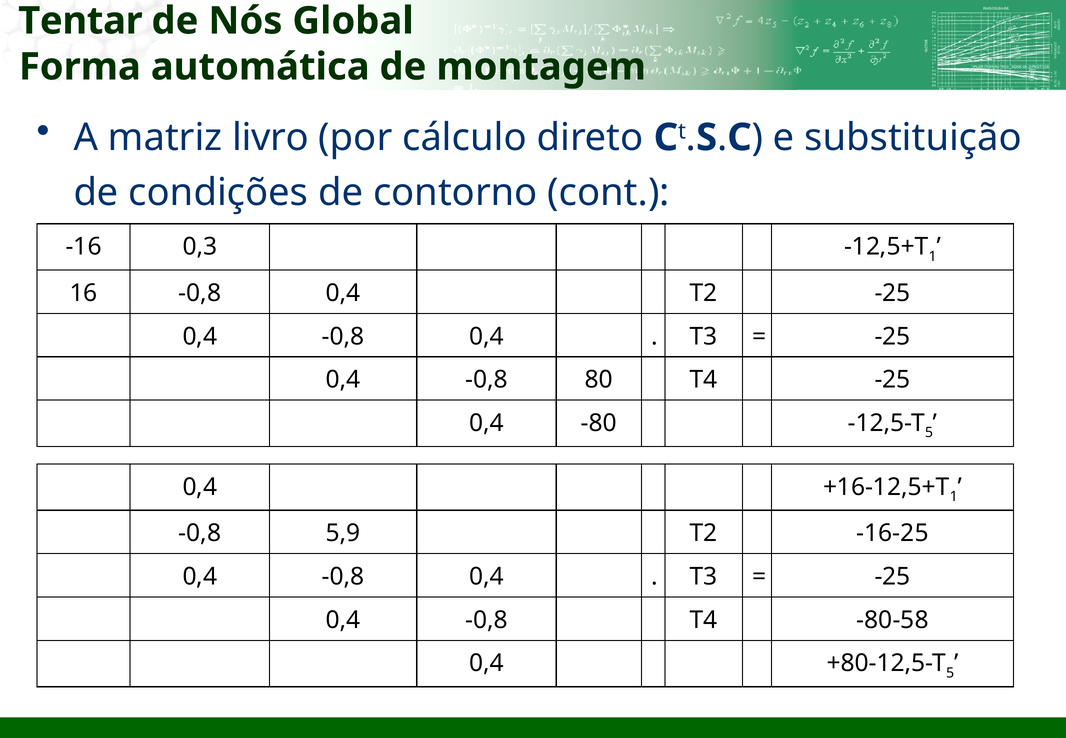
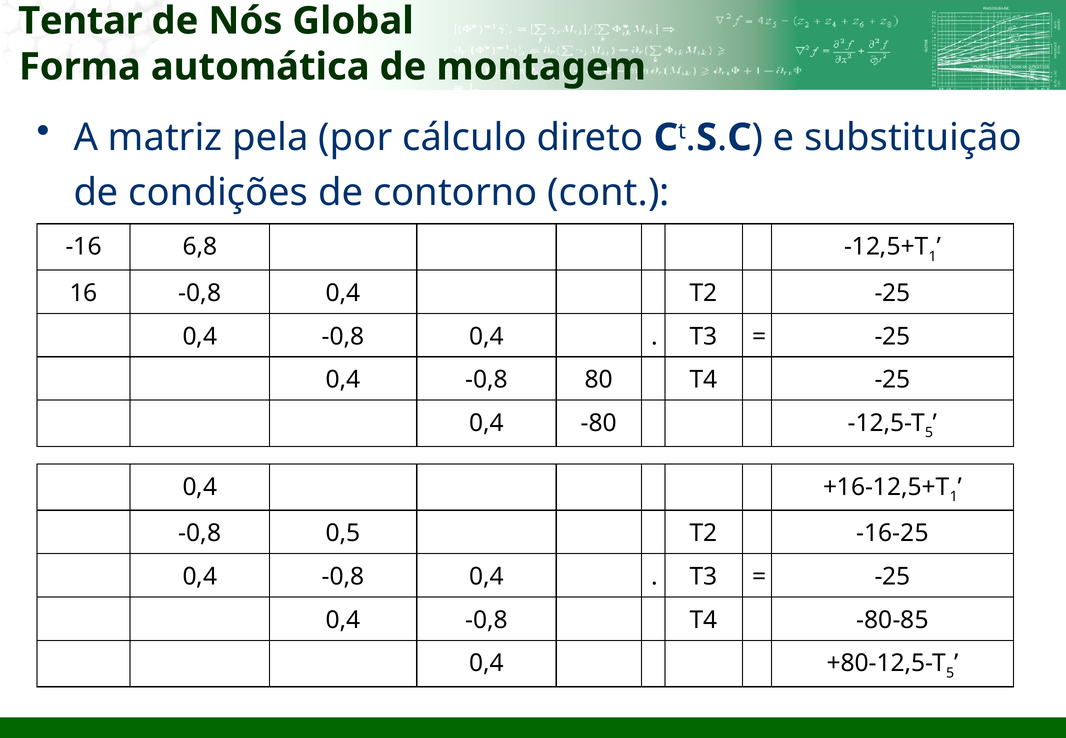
livro: livro -> pela
0,3: 0,3 -> 6,8
5,9: 5,9 -> 0,5
-80-58: -80-58 -> -80-85
